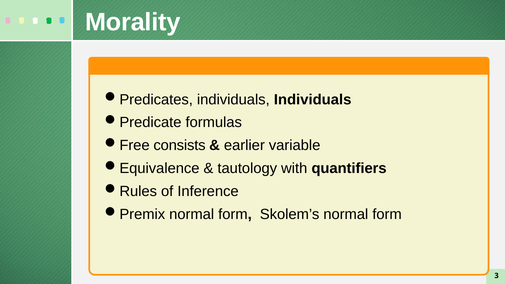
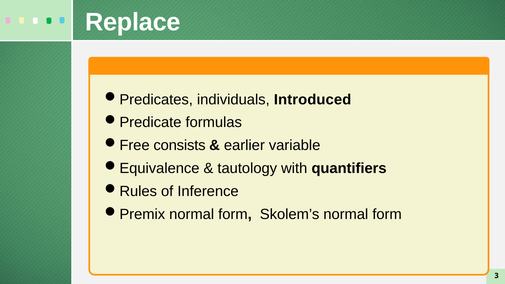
Morality: Morality -> Replace
individuals Individuals: Individuals -> Introduced
